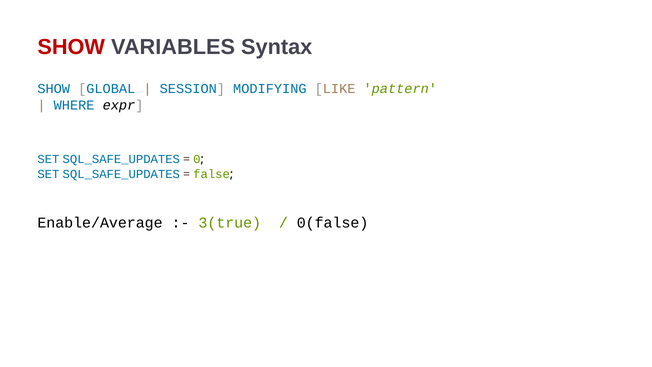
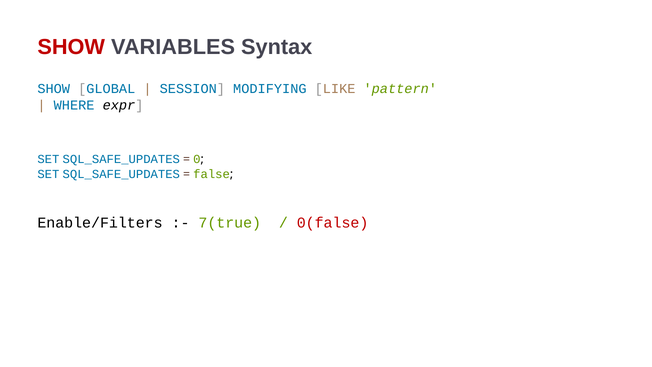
Enable/Average: Enable/Average -> Enable/Filters
3(true: 3(true -> 7(true
0(false colour: black -> red
